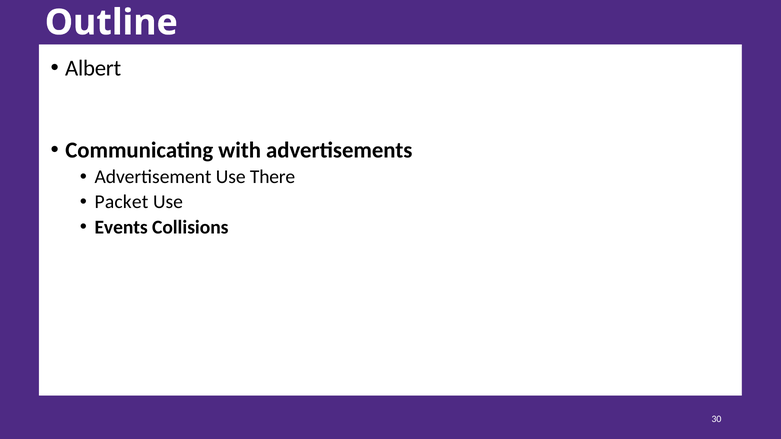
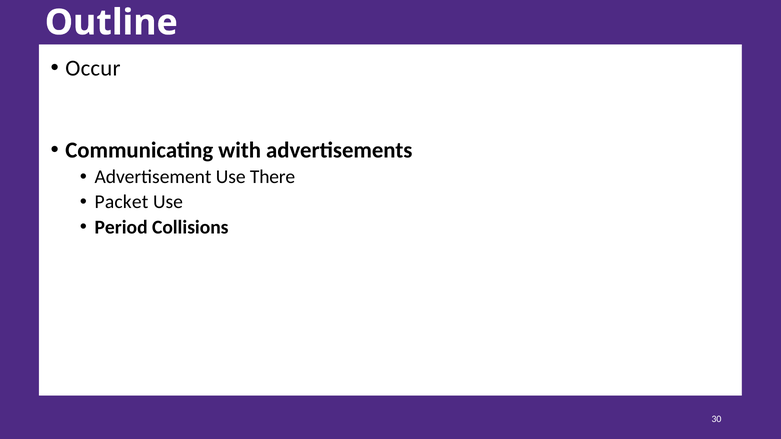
Albert: Albert -> Occur
Events: Events -> Period
